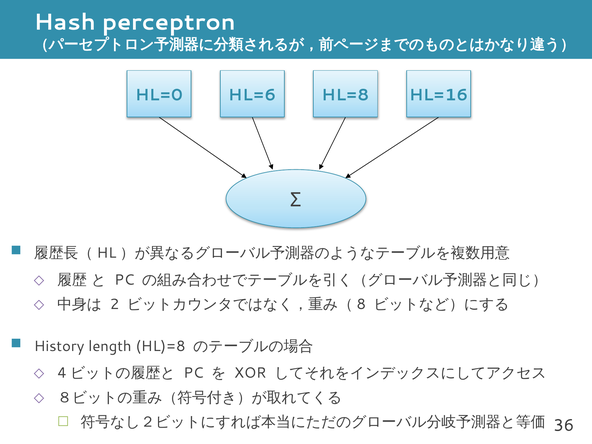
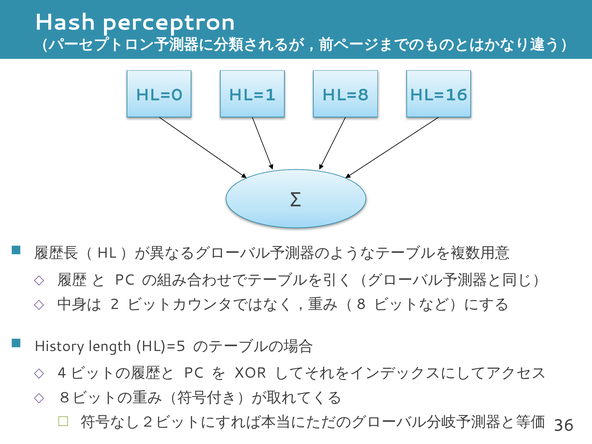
HL=6: HL=6 -> HL=1
HL)=8: HL)=8 -> HL)=5
